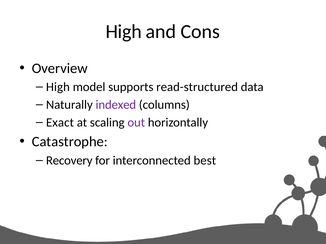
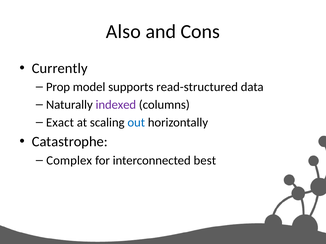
High at (124, 32): High -> Also
Overview: Overview -> Currently
High at (58, 87): High -> Prop
out colour: purple -> blue
Recovery: Recovery -> Complex
